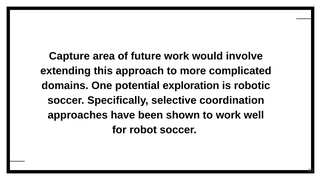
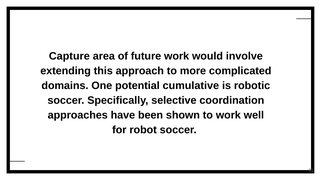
exploration: exploration -> cumulative
